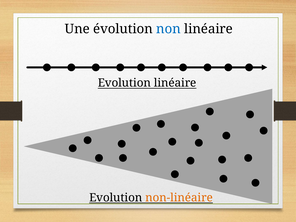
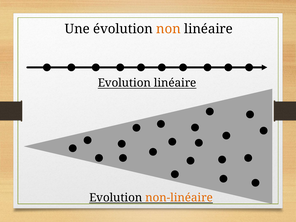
non colour: blue -> orange
